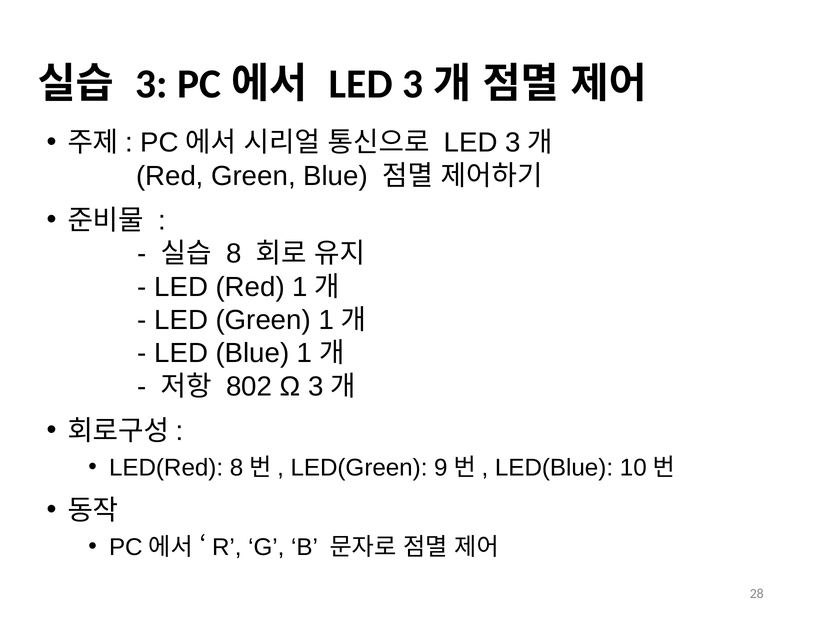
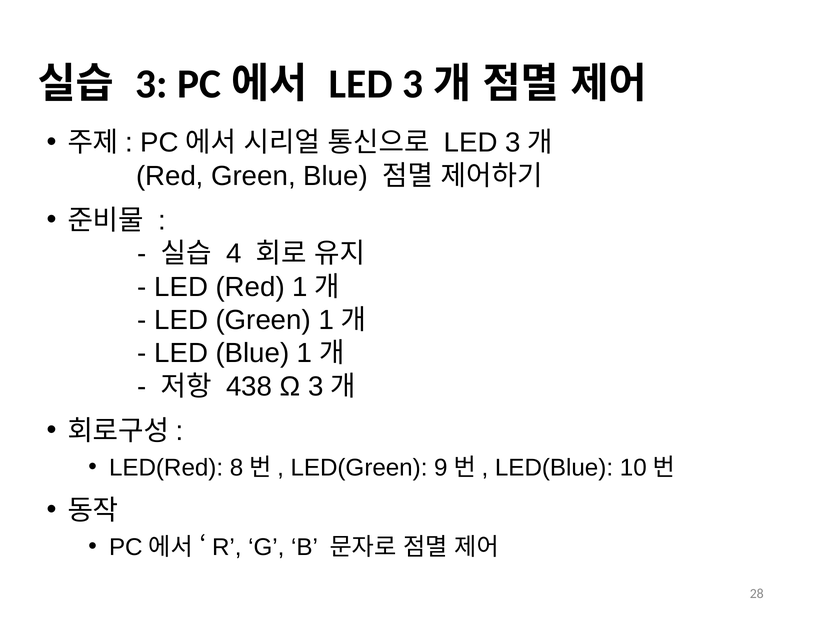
8: 8 -> 4
802: 802 -> 438
